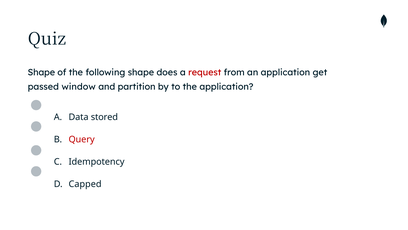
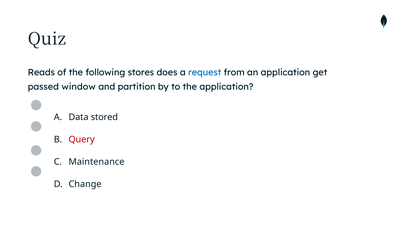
Shape at (41, 72): Shape -> Reads
following shape: shape -> stores
request colour: red -> blue
Idempotency: Idempotency -> Maintenance
Capped: Capped -> Change
